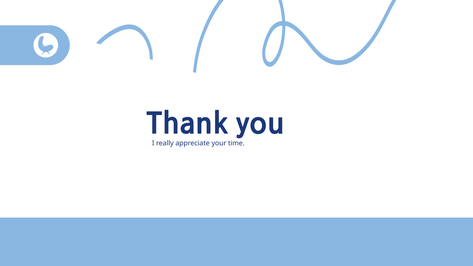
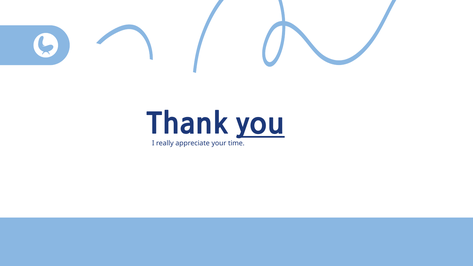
you underline: none -> present
